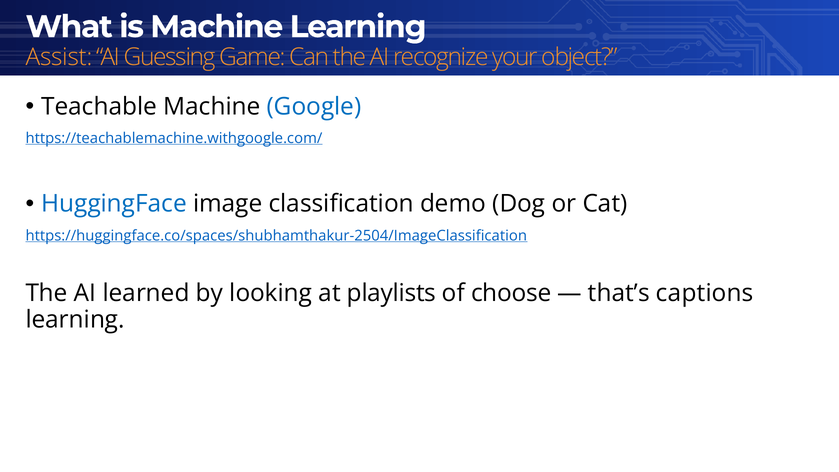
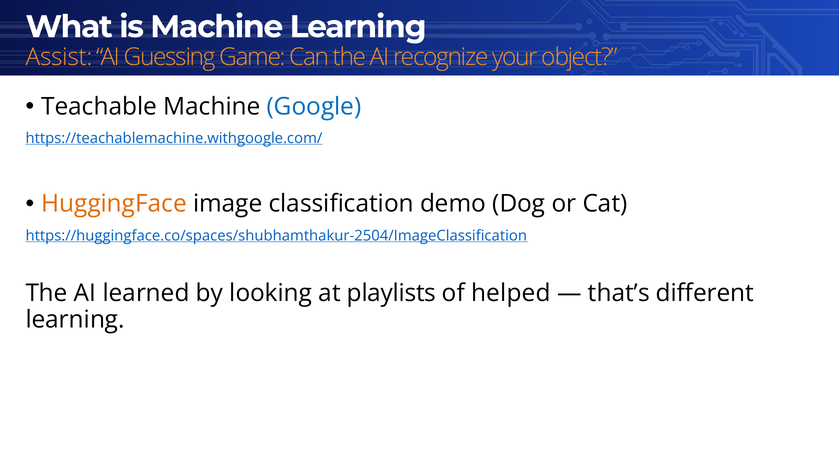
HuggingFace colour: blue -> orange
choose: choose -> helped
captions: captions -> different
